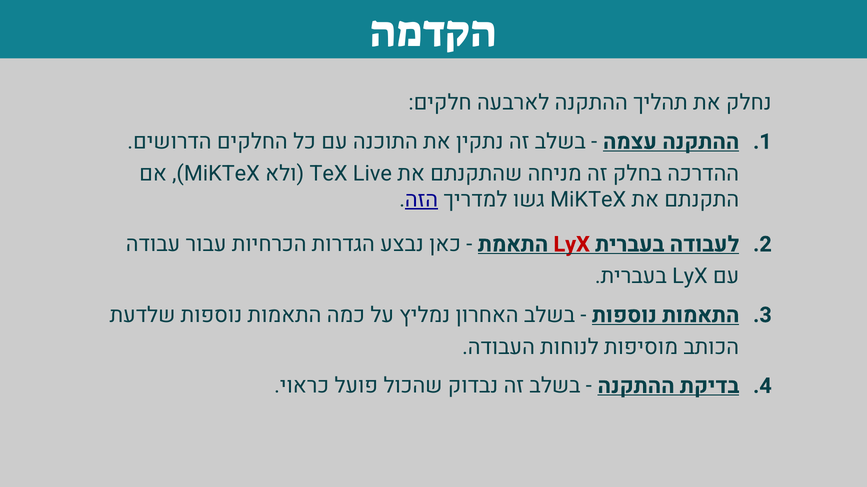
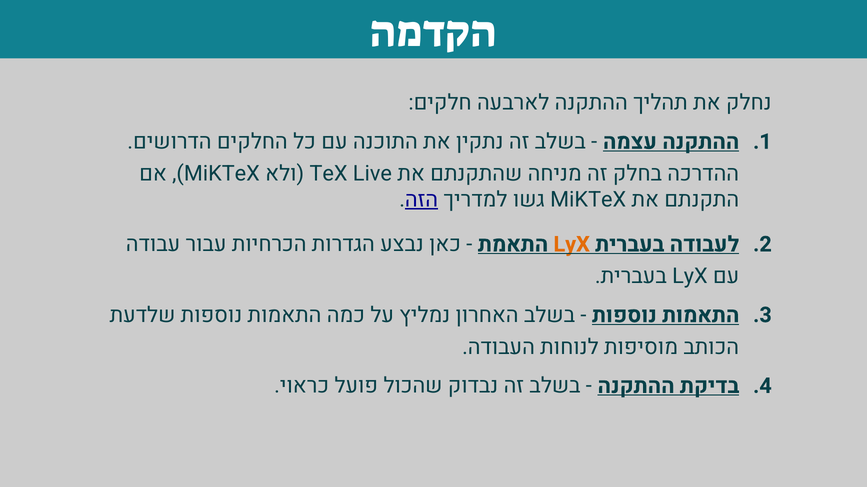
LyX at (572, 245) colour: red -> orange
